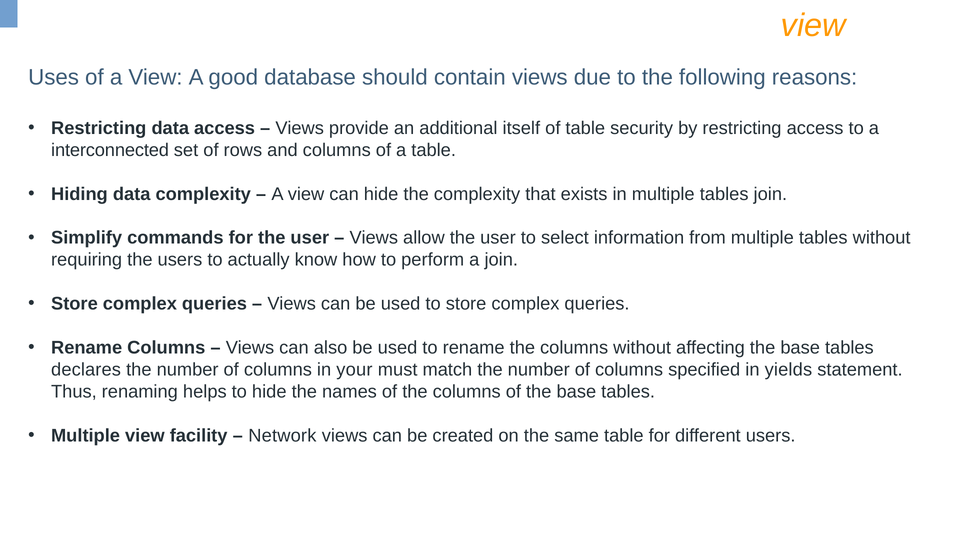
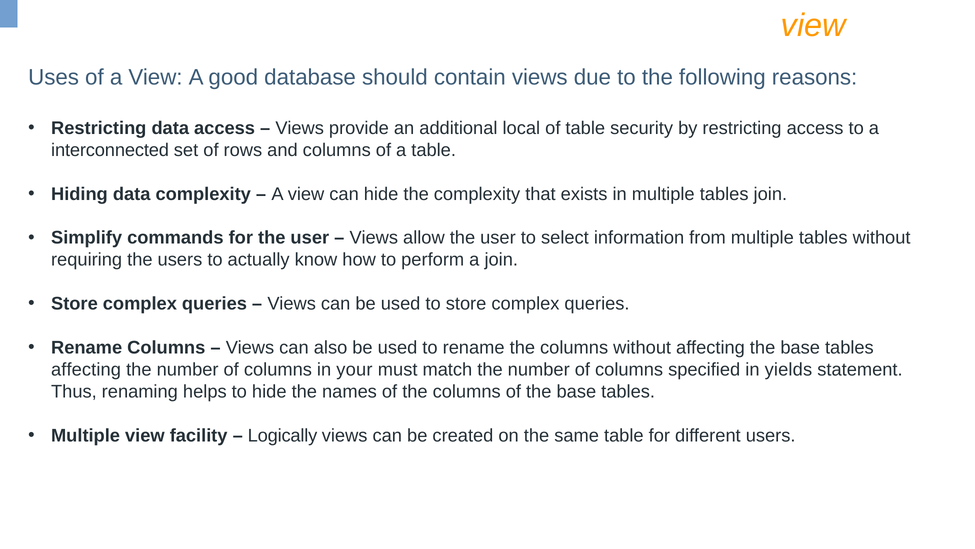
itself: itself -> local
declares at (86, 369): declares -> affecting
Network: Network -> Logically
